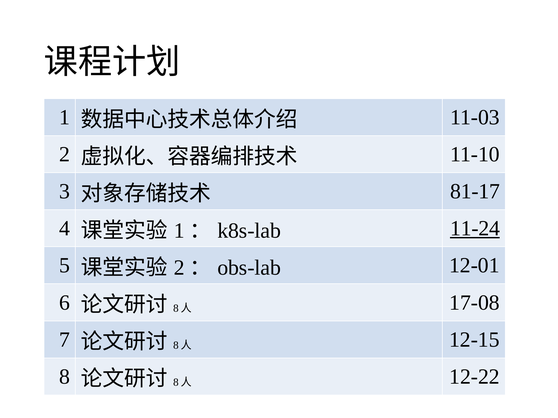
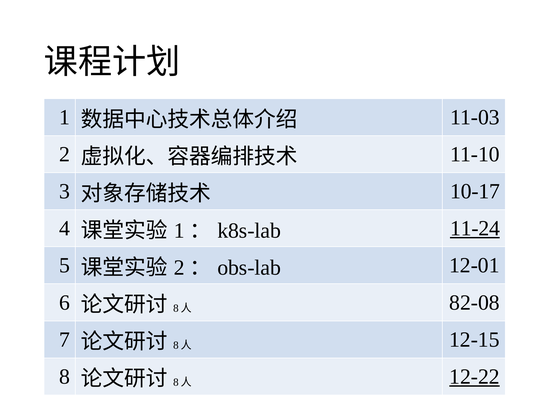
81-17: 81-17 -> 10-17
17-08: 17-08 -> 82-08
12-22 underline: none -> present
